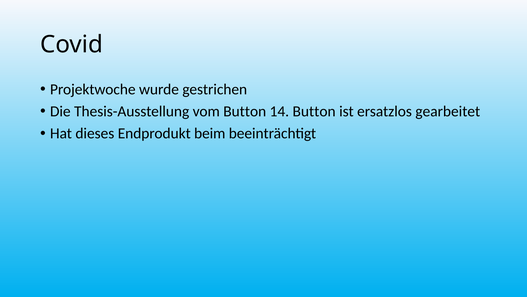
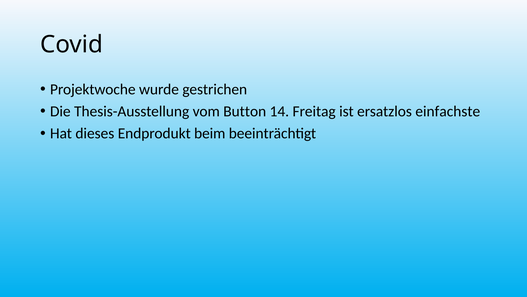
14 Button: Button -> Freitag
gearbeitet: gearbeitet -> einfachste
